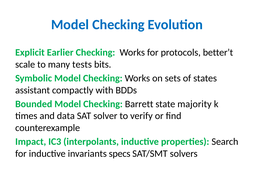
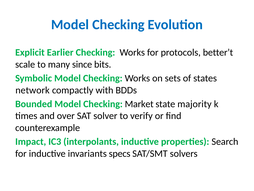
tests: tests -> since
assistant: assistant -> network
Barrett: Barrett -> Market
data: data -> over
